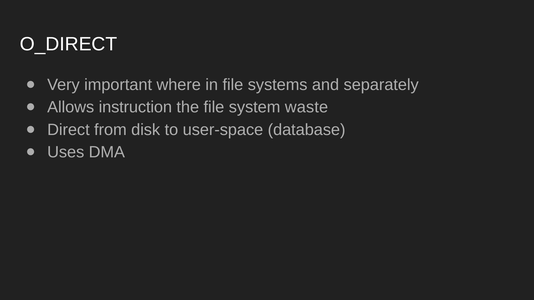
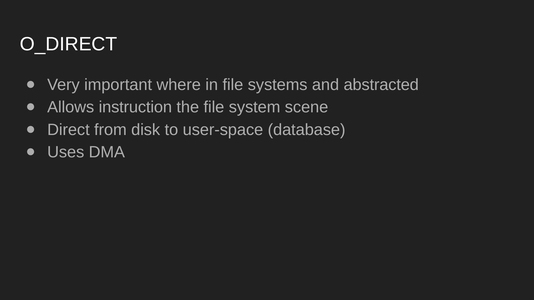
separately: separately -> abstracted
waste: waste -> scene
